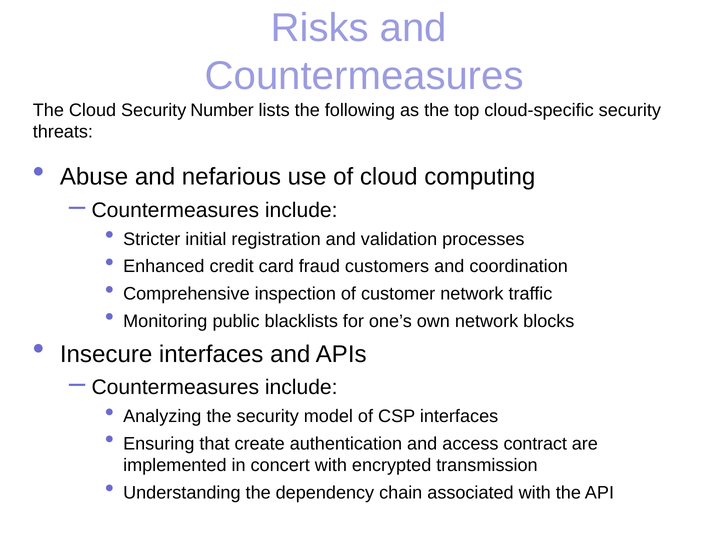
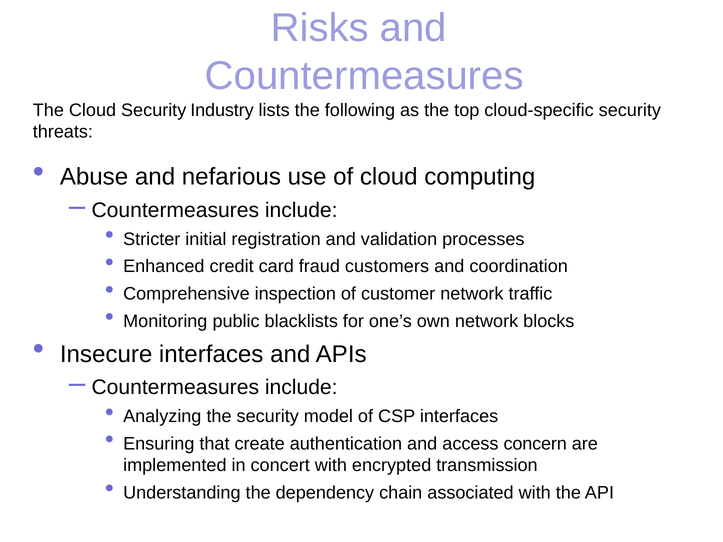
Number: Number -> Industry
contract: contract -> concern
